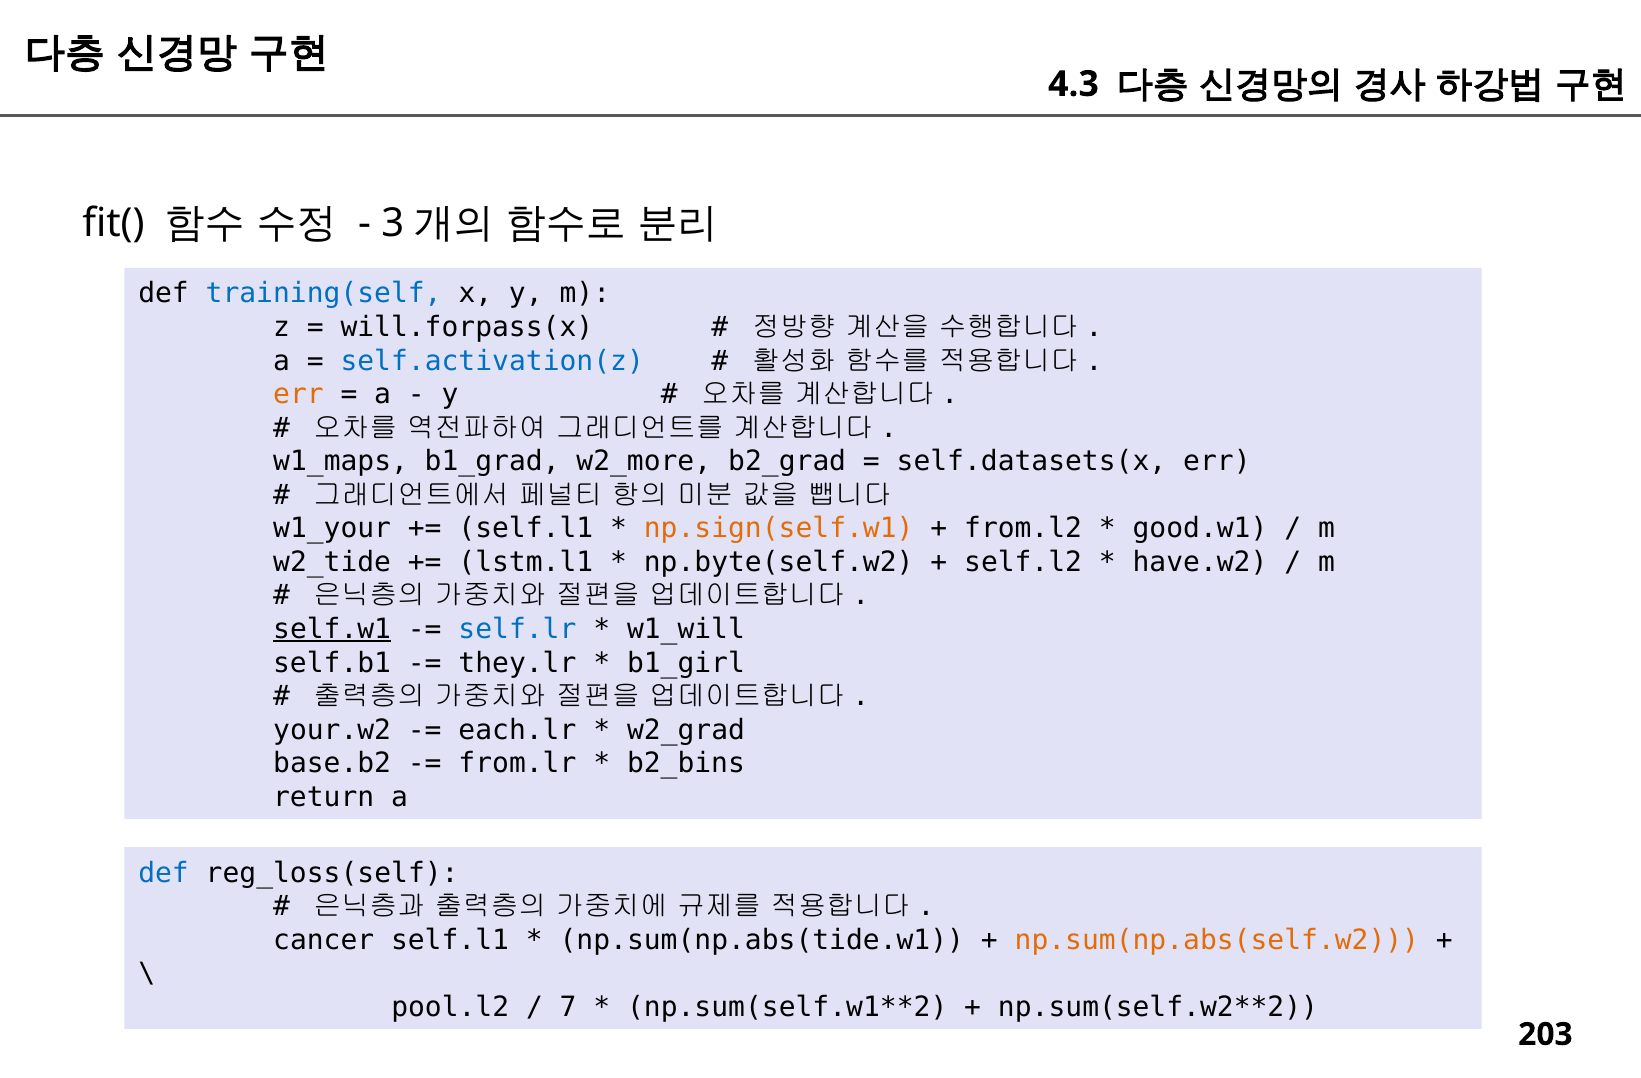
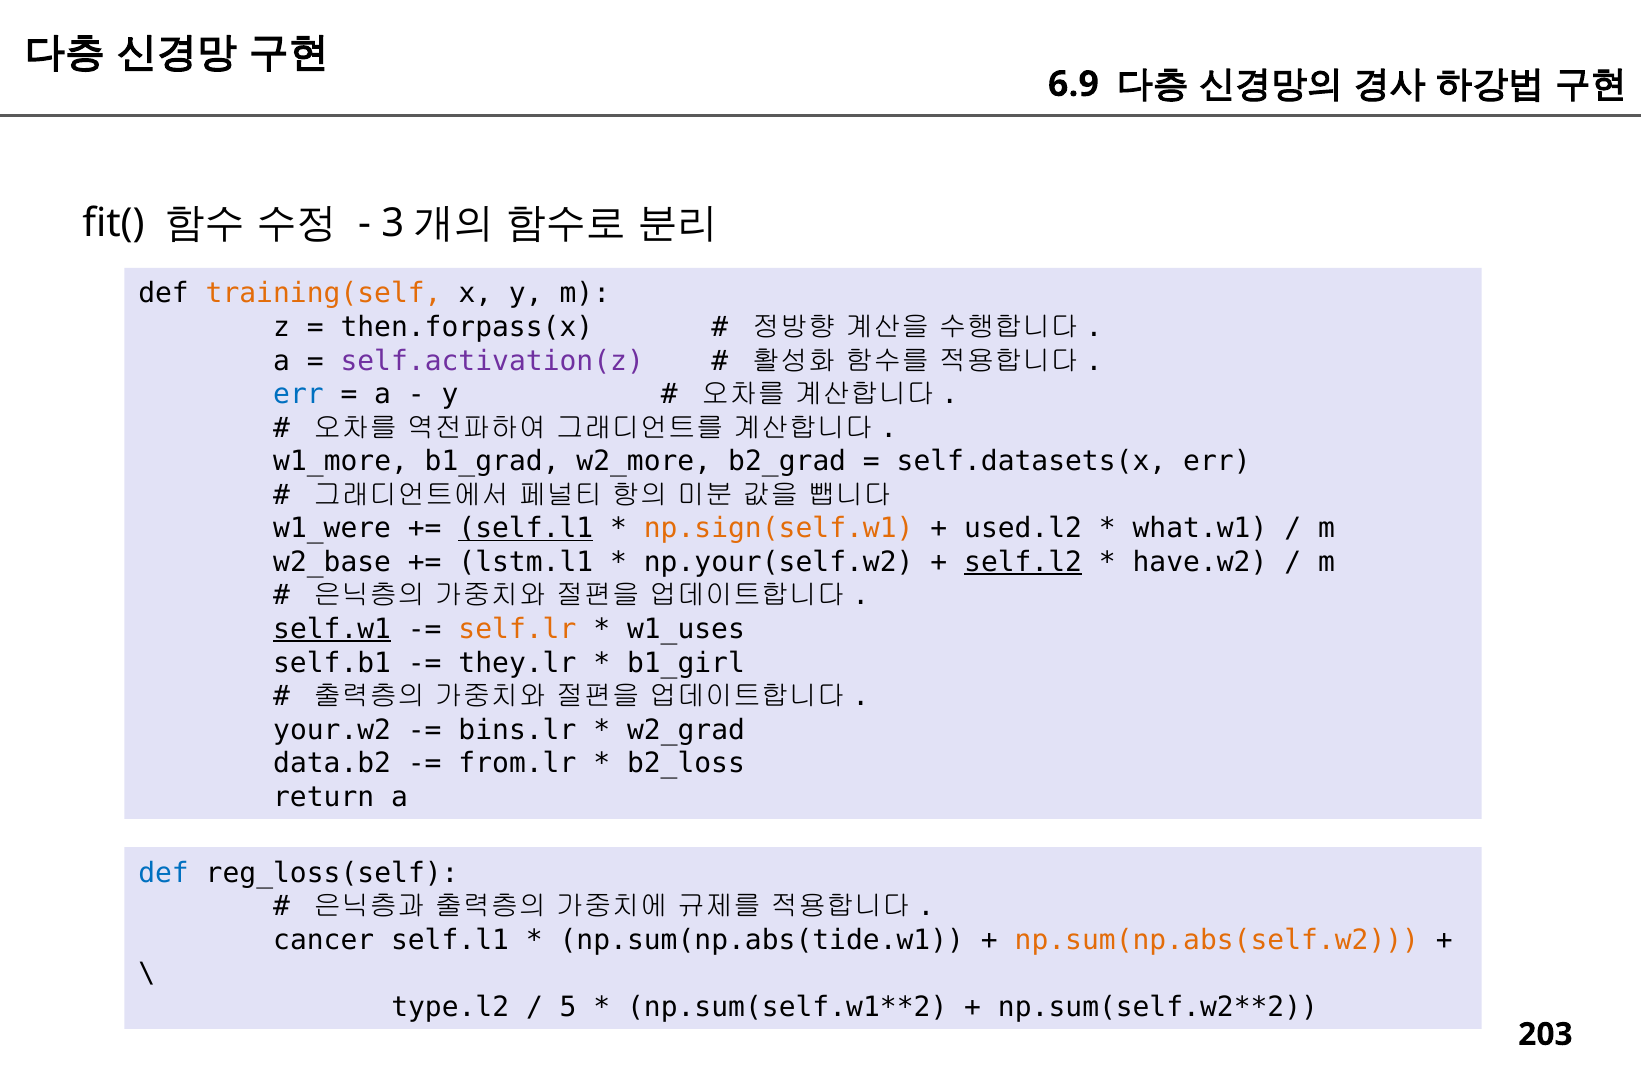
4.3: 4.3 -> 6.9
training(self colour: blue -> orange
will.forpass(x: will.forpass(x -> then.forpass(x
self.activation(z colour: blue -> purple
err at (298, 394) colour: orange -> blue
w1_maps: w1_maps -> w1_more
w1_your: w1_your -> w1_were
self.l1 at (526, 529) underline: none -> present
from.l2: from.l2 -> used.l2
good.w1: good.w1 -> what.w1
w2_tide: w2_tide -> w2_base
np.byte(self.w2: np.byte(self.w2 -> np.your(self.w2
self.l2 underline: none -> present
self.lr colour: blue -> orange
w1_will: w1_will -> w1_uses
each.lr: each.lr -> bins.lr
base.b2: base.b2 -> data.b2
b2_bins: b2_bins -> b2_loss
pool.l2: pool.l2 -> type.l2
7: 7 -> 5
